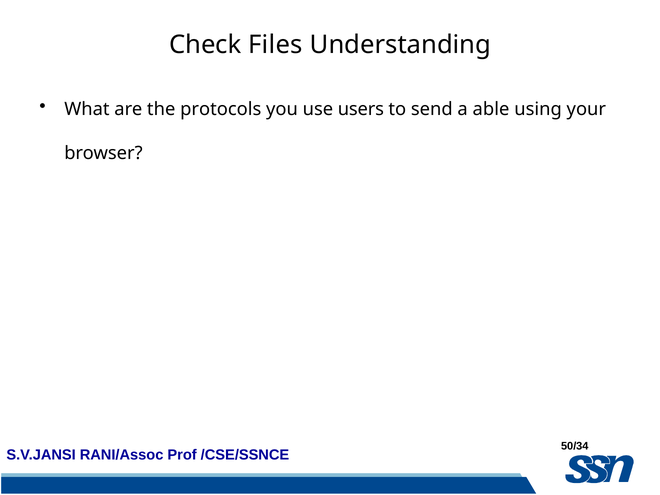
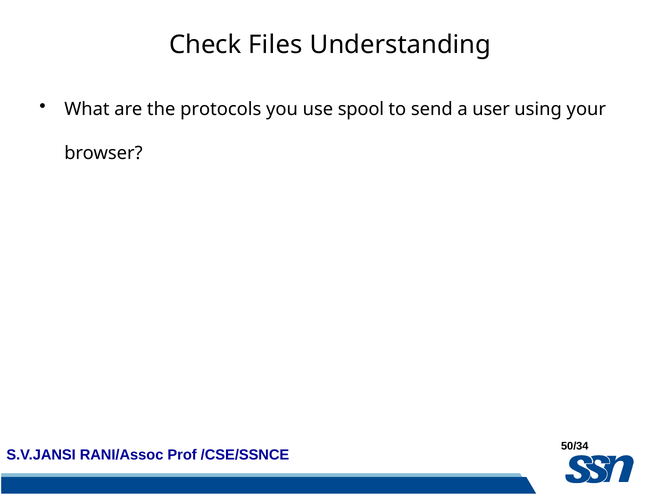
users: users -> spool
able: able -> user
